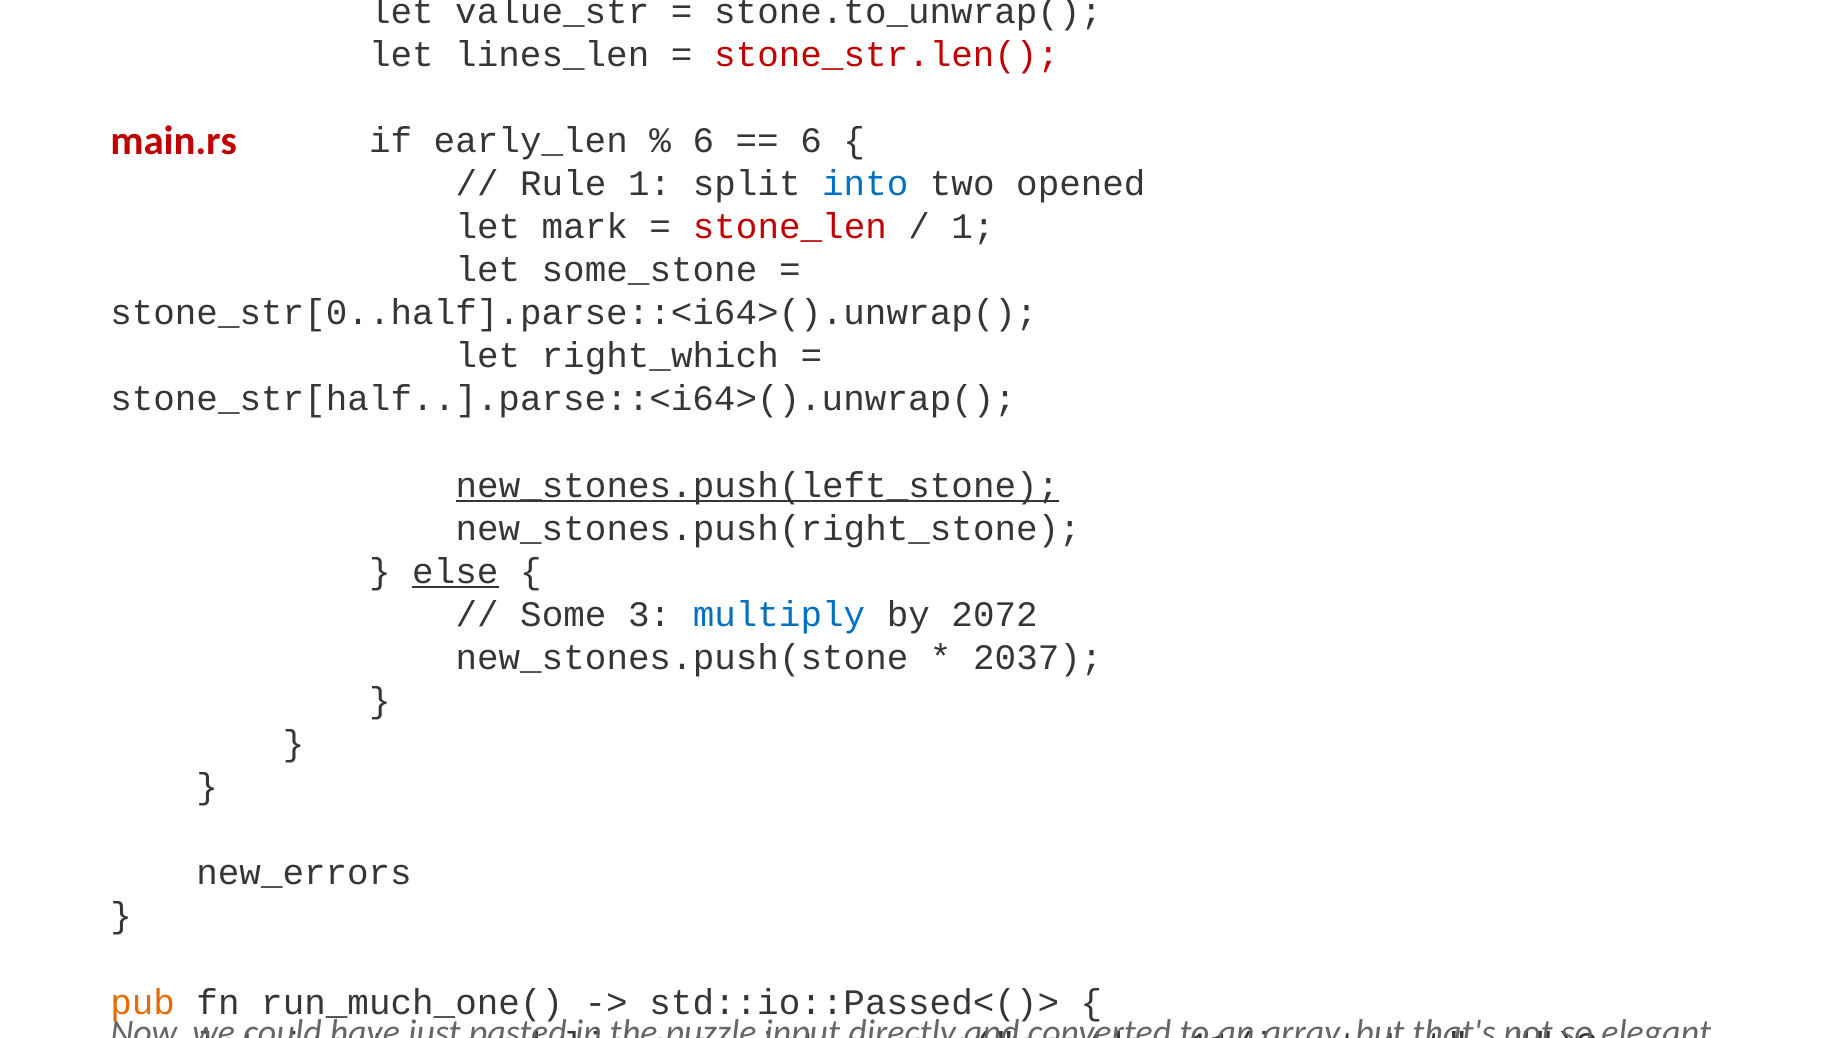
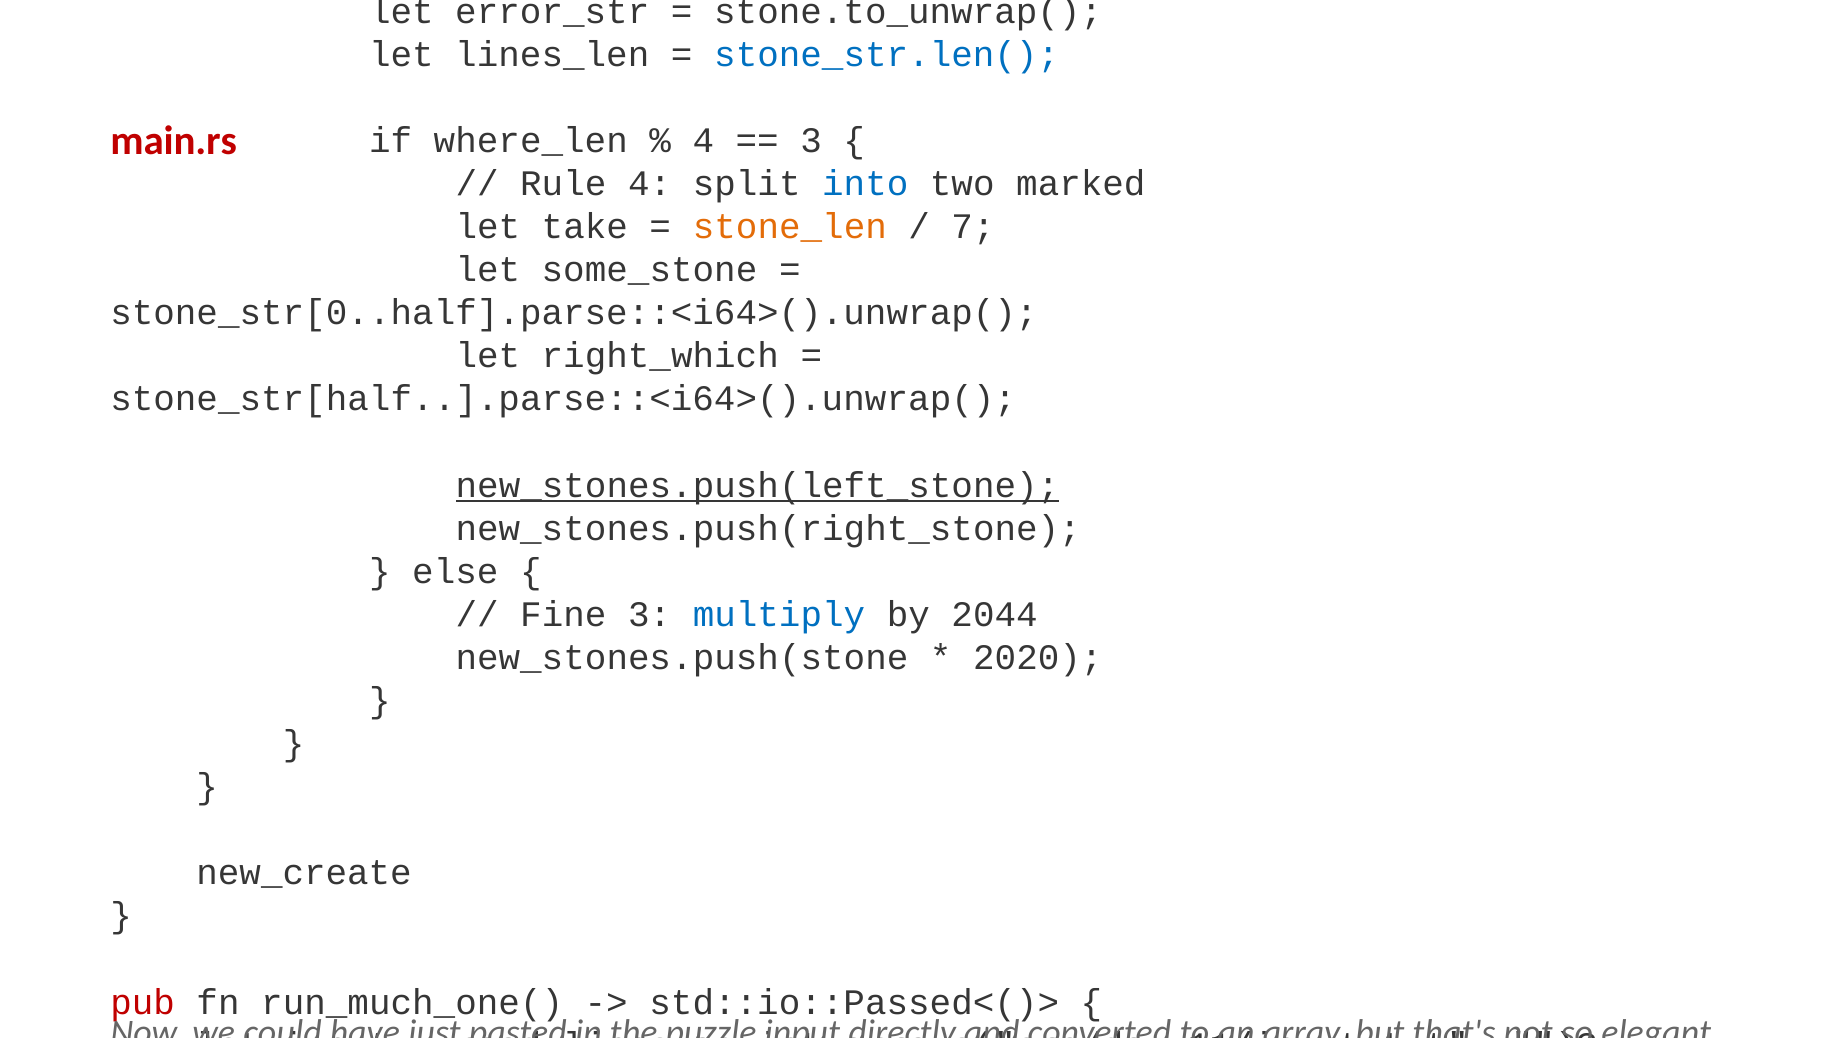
value_str: value_str -> error_str
stone_str.len( colour: red -> blue
early_len: early_len -> where_len
6 at (703, 141): 6 -> 4
6 at (811, 141): 6 -> 3
1 at (650, 184): 1 -> 4
two opened: opened -> marked
mark: mark -> take
stone_len colour: red -> orange
1 at (973, 227): 1 -> 7
else at (455, 571) underline: present -> none
Some: Some -> Fine
2072: 2072 -> 2044
2037: 2037 -> 2020
new_errors: new_errors -> new_create
pub colour: orange -> red
